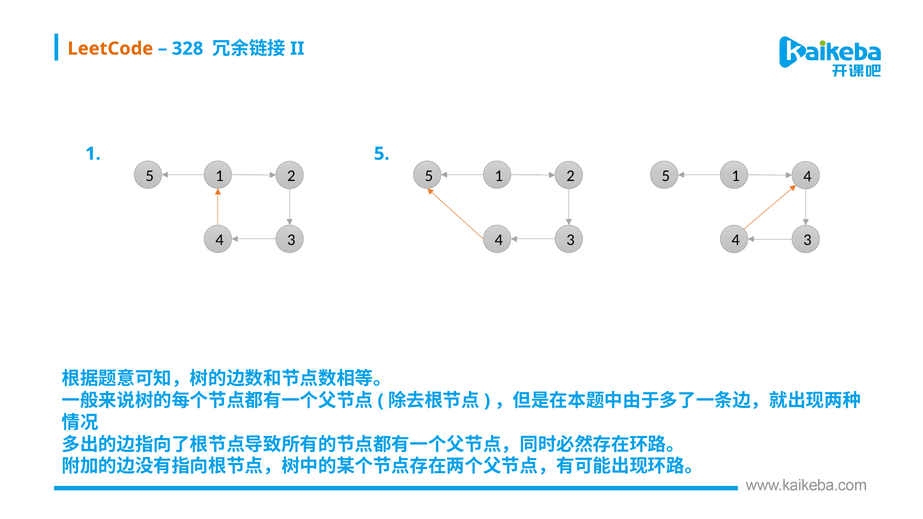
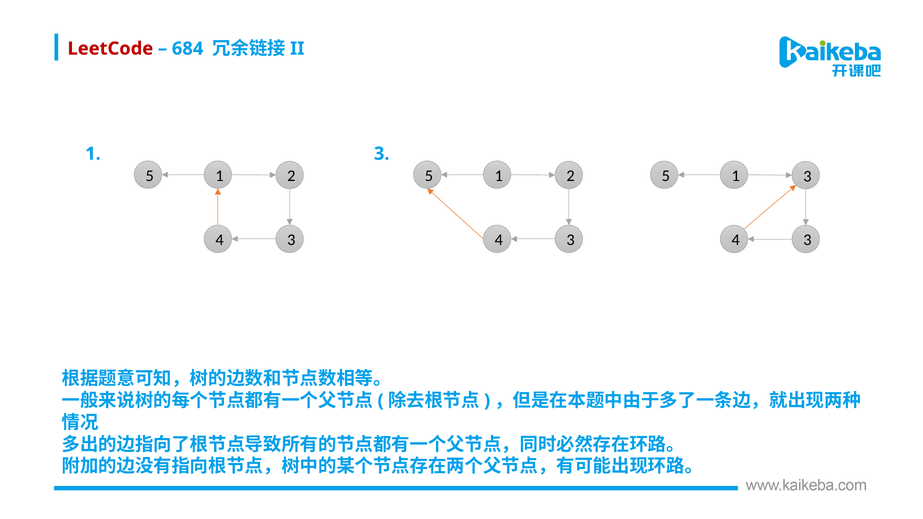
LeetCode colour: orange -> red
328: 328 -> 684
5 at (382, 154): 5 -> 3
5 1 4: 4 -> 3
